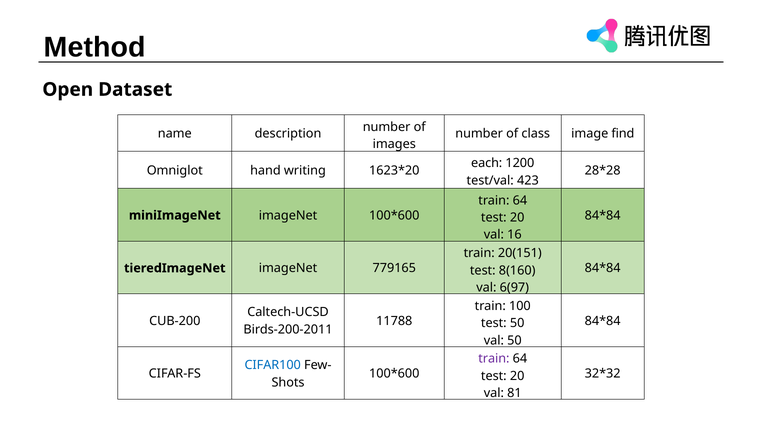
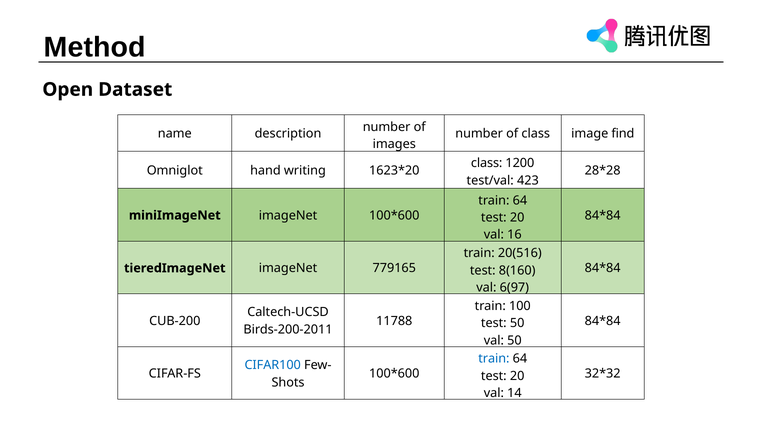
each at (487, 163): each -> class
20(151: 20(151 -> 20(516
train at (494, 359) colour: purple -> blue
81: 81 -> 14
